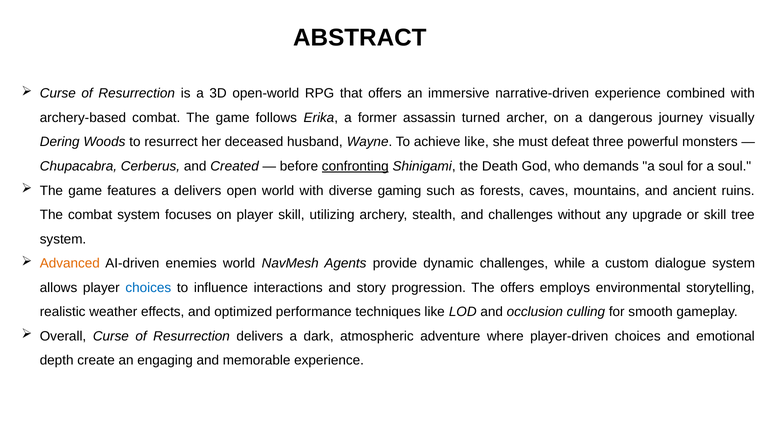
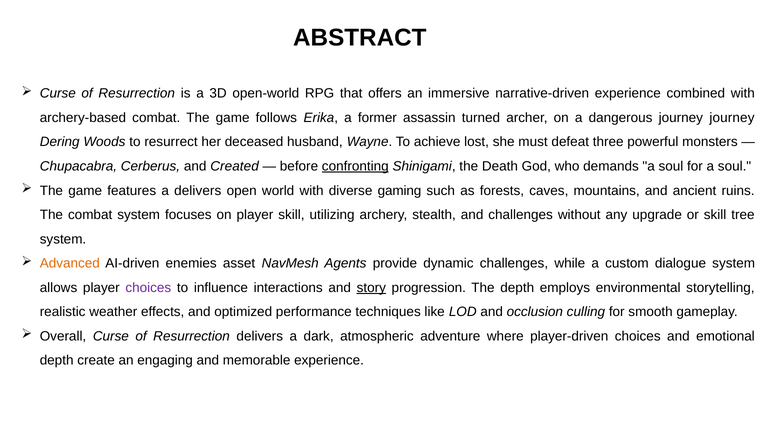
journey visually: visually -> journey
achieve like: like -> lost
enemies world: world -> asset
choices at (148, 288) colour: blue -> purple
story underline: none -> present
The offers: offers -> depth
